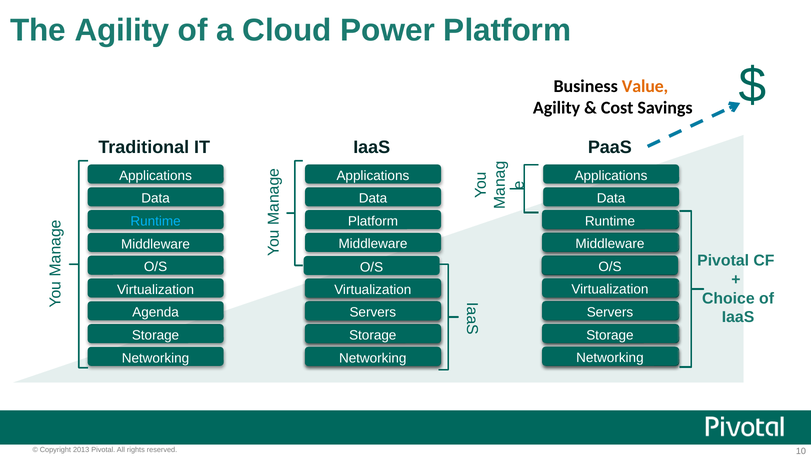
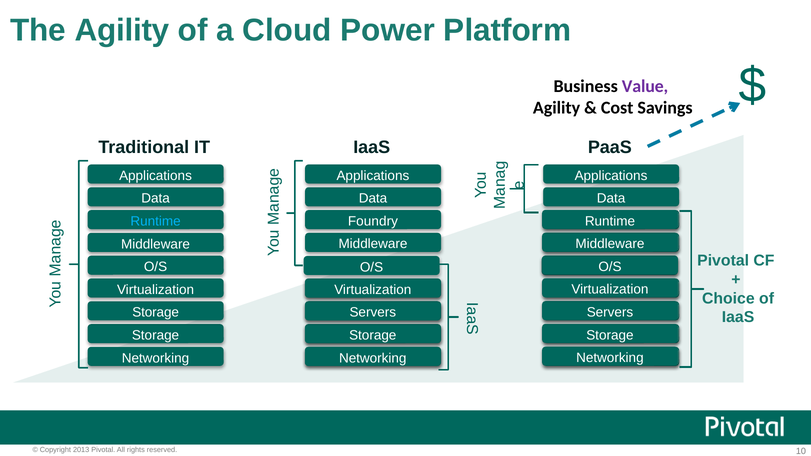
Value colour: orange -> purple
Platform at (373, 221): Platform -> Foundry
Agenda at (156, 313): Agenda -> Storage
